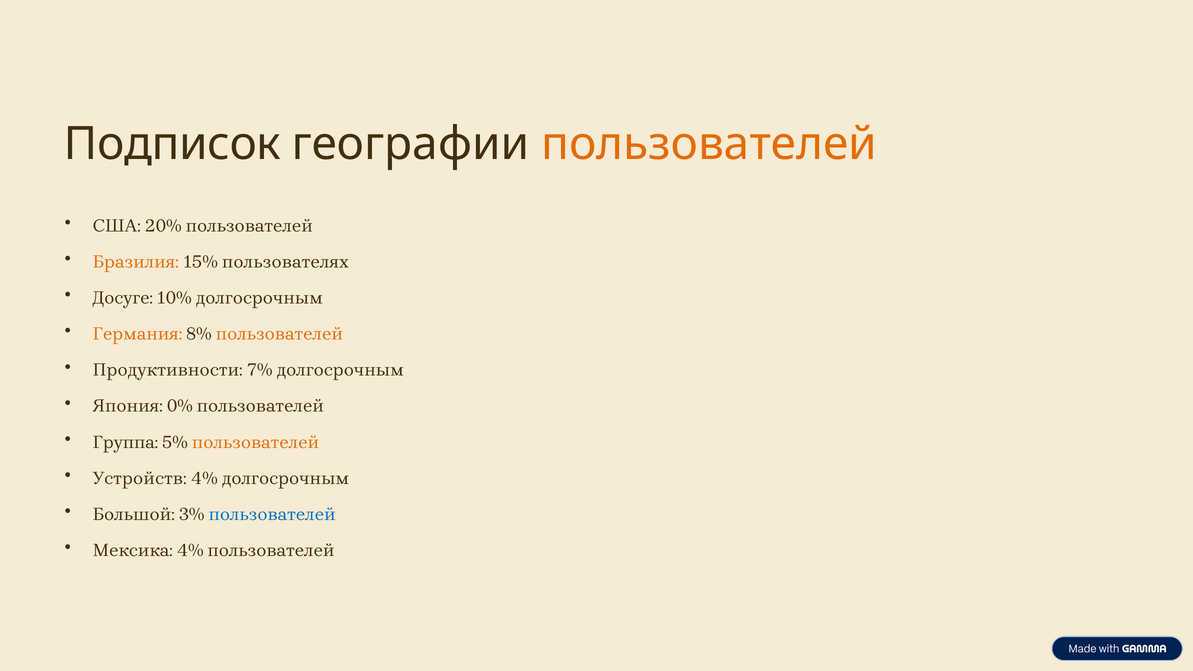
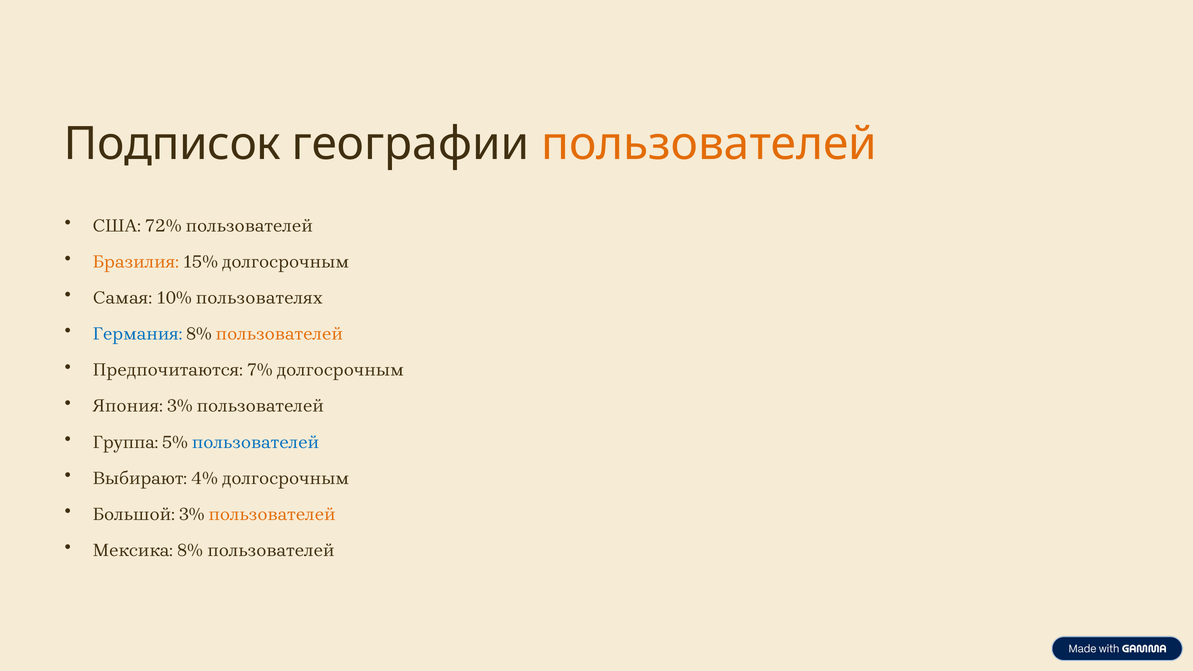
20%: 20% -> 72%
15% пользователях: пользователях -> долгосрочным
Досуге: Досуге -> Самая
10% долгосрочным: долгосрочным -> пользователях
Германия colour: orange -> blue
Продуктивности: Продуктивности -> Предпочитаются
Япония 0%: 0% -> 3%
пользователей at (256, 442) colour: orange -> blue
Устройств: Устройств -> Выбирают
пользователей at (272, 514) colour: blue -> orange
Мексика 4%: 4% -> 8%
